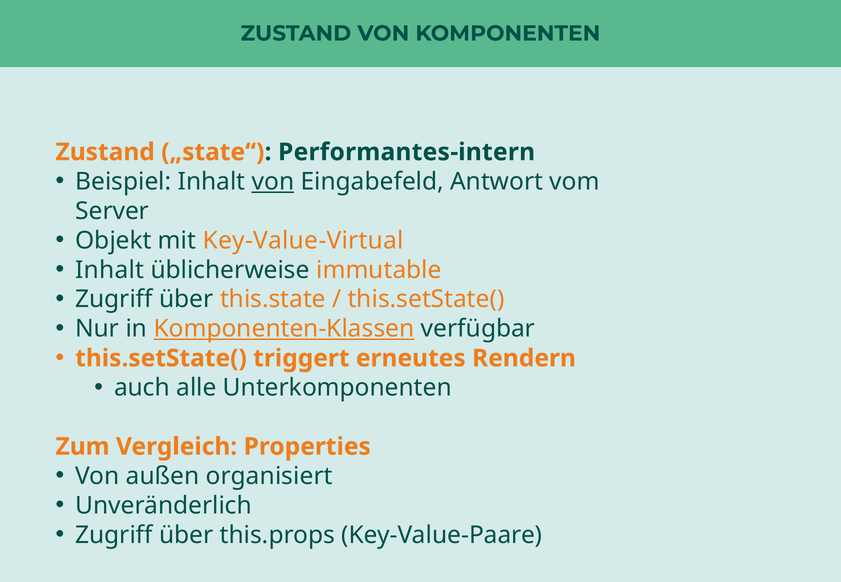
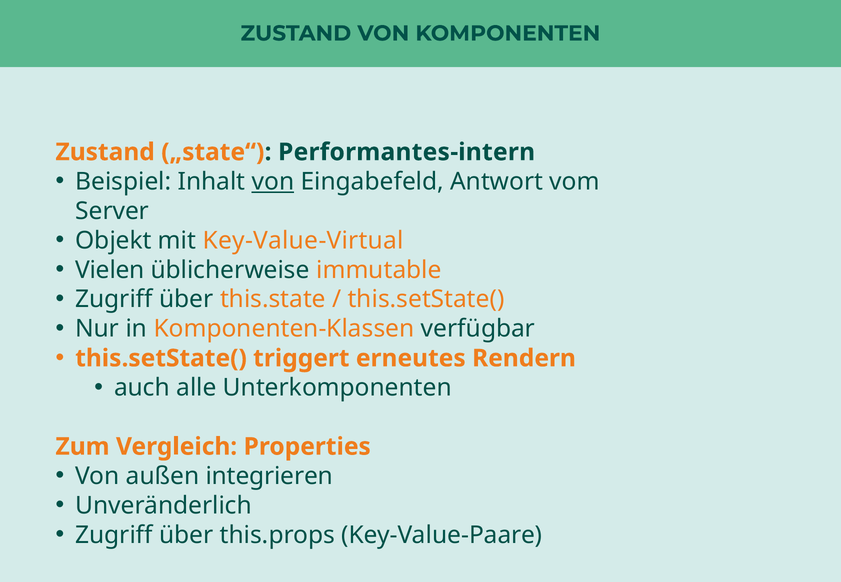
Inhalt at (110, 270): Inhalt -> Vielen
Komponenten-Klassen underline: present -> none
organisiert: organisiert -> integrieren
